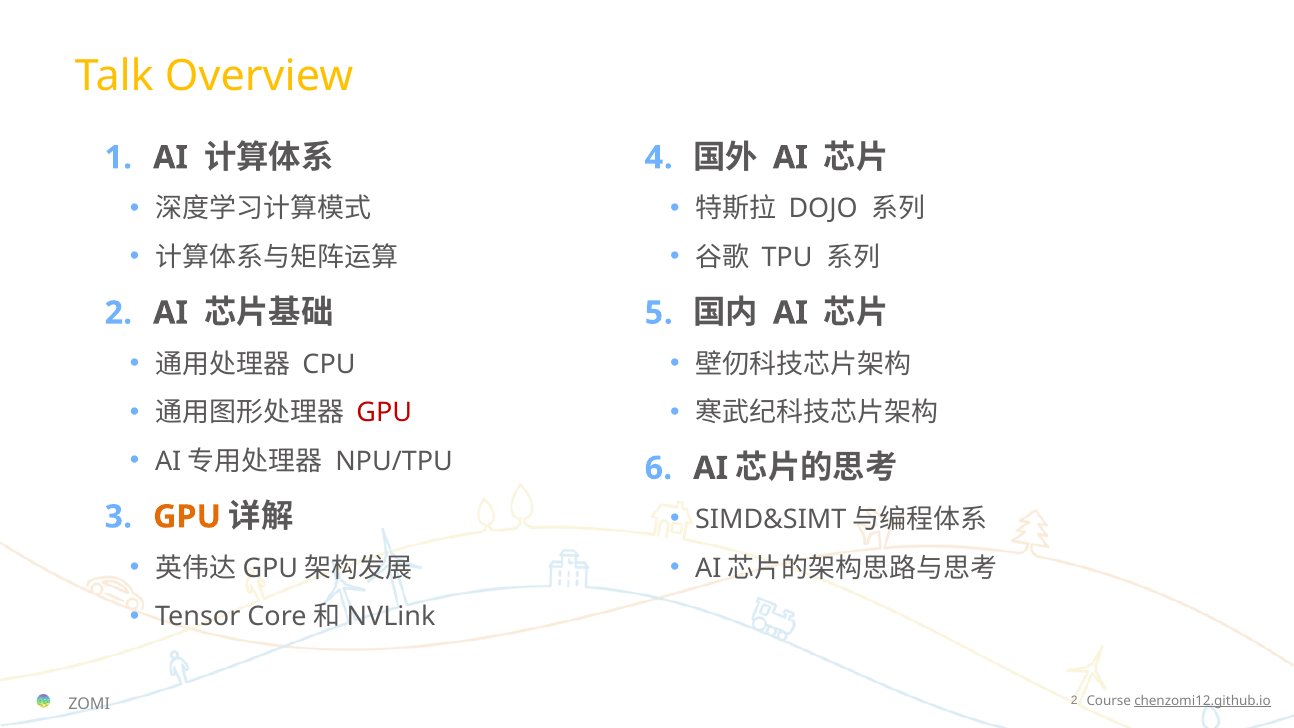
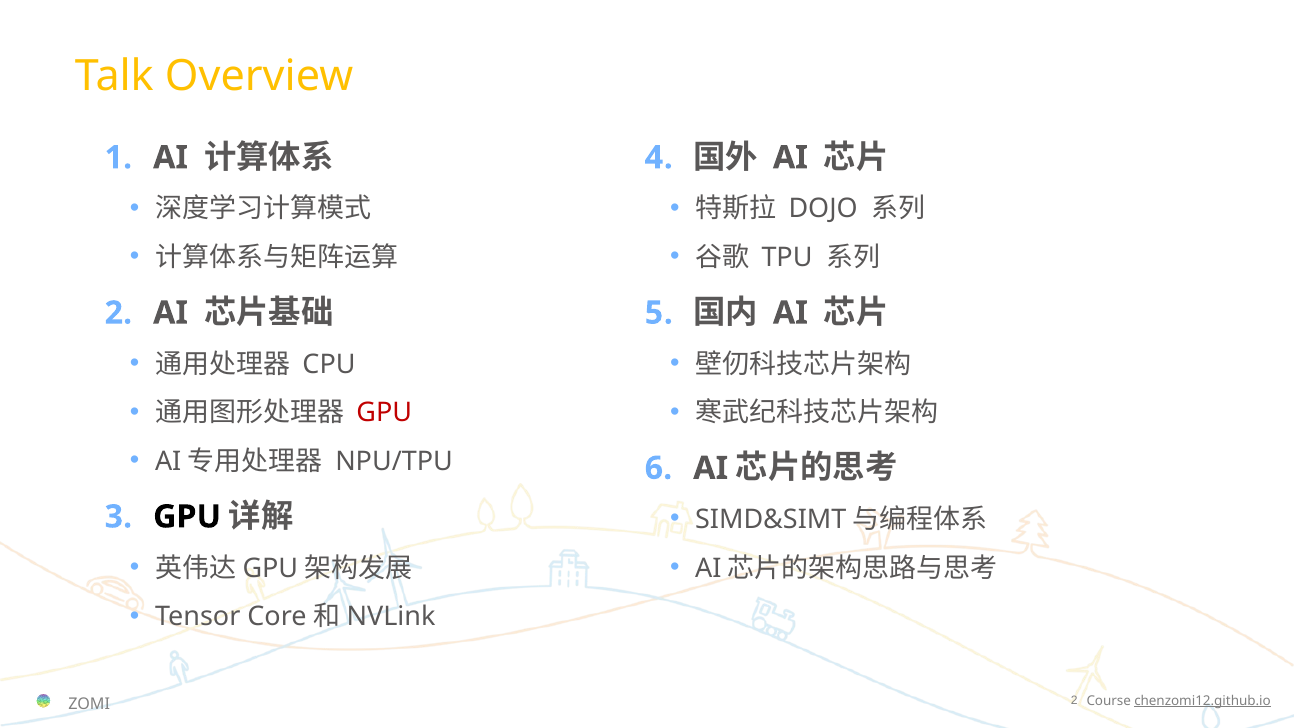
GPU at (187, 516) colour: orange -> black
